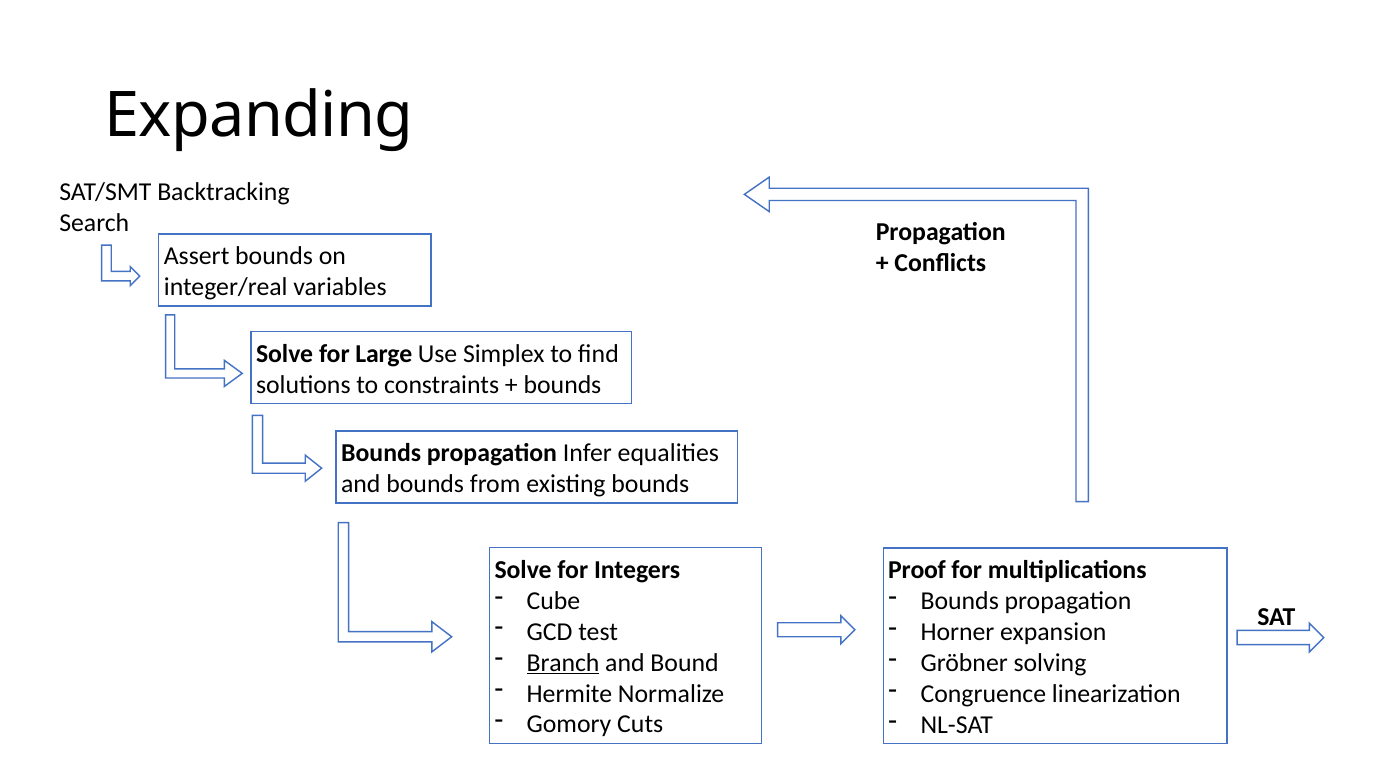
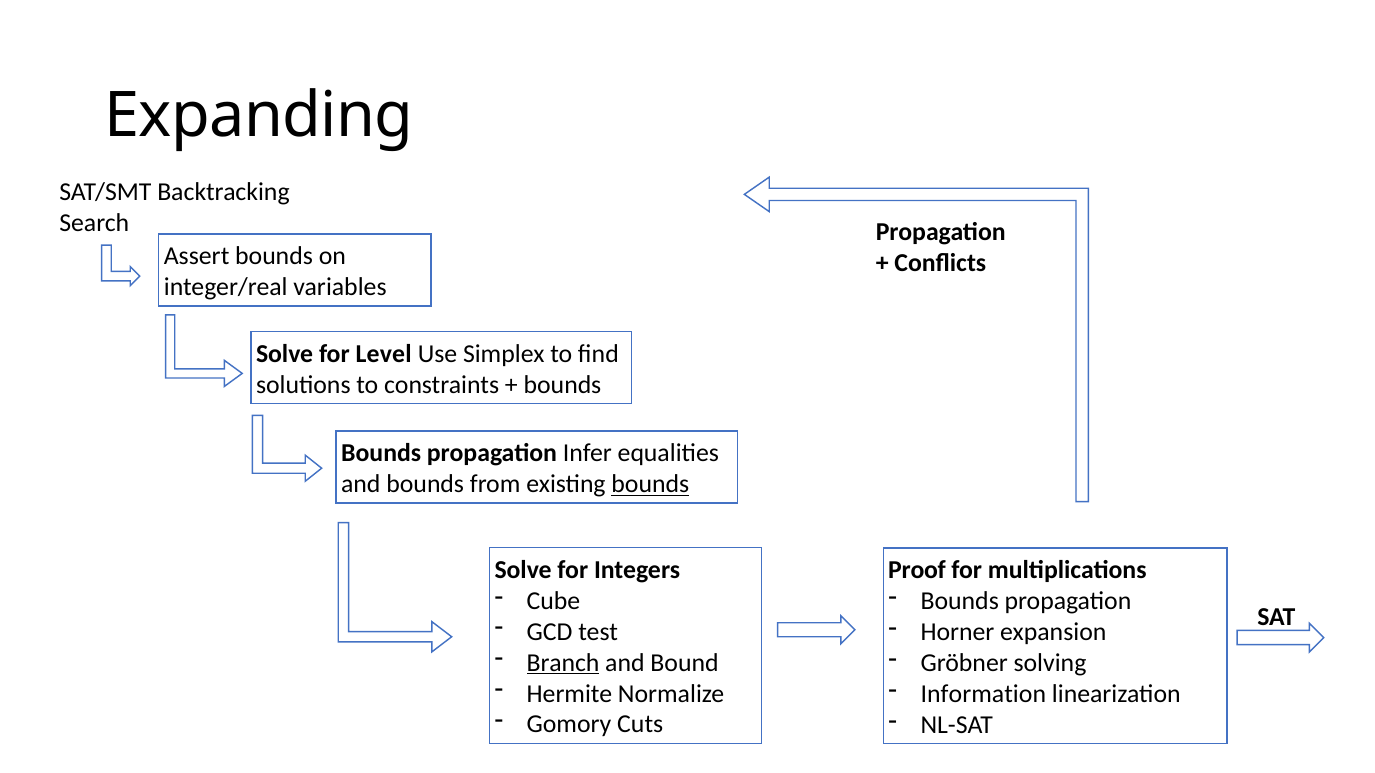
Large: Large -> Level
bounds at (650, 485) underline: none -> present
Congruence: Congruence -> Information
